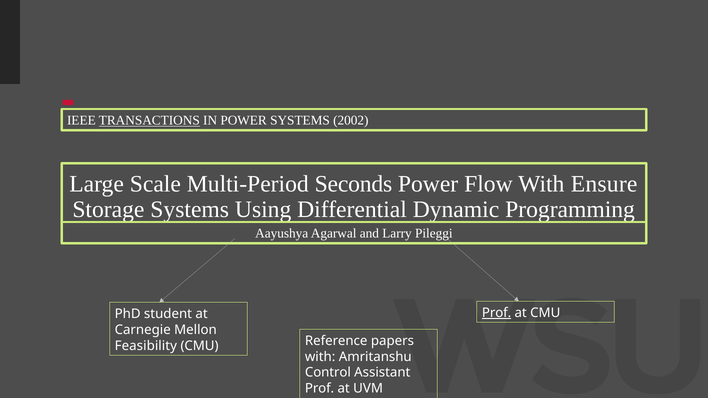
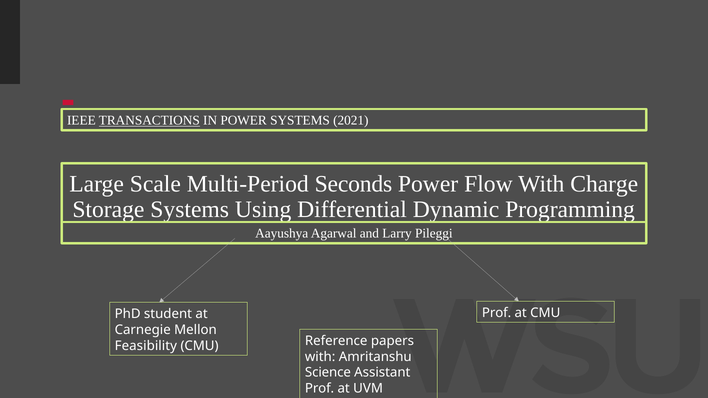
2002: 2002 -> 2021
Ensure: Ensure -> Charge
Prof at (497, 313) underline: present -> none
Control: Control -> Science
